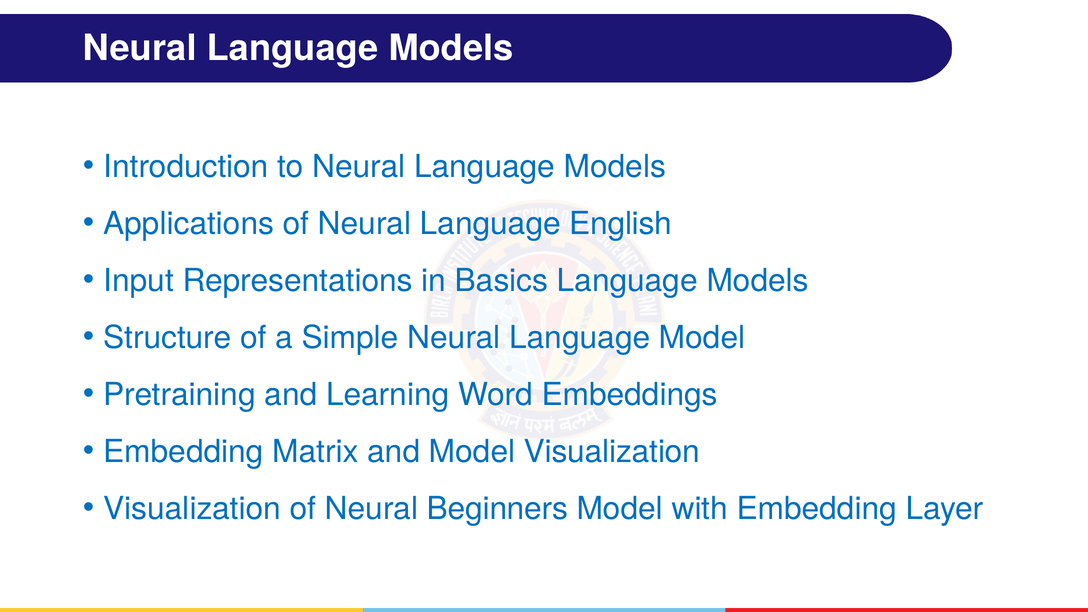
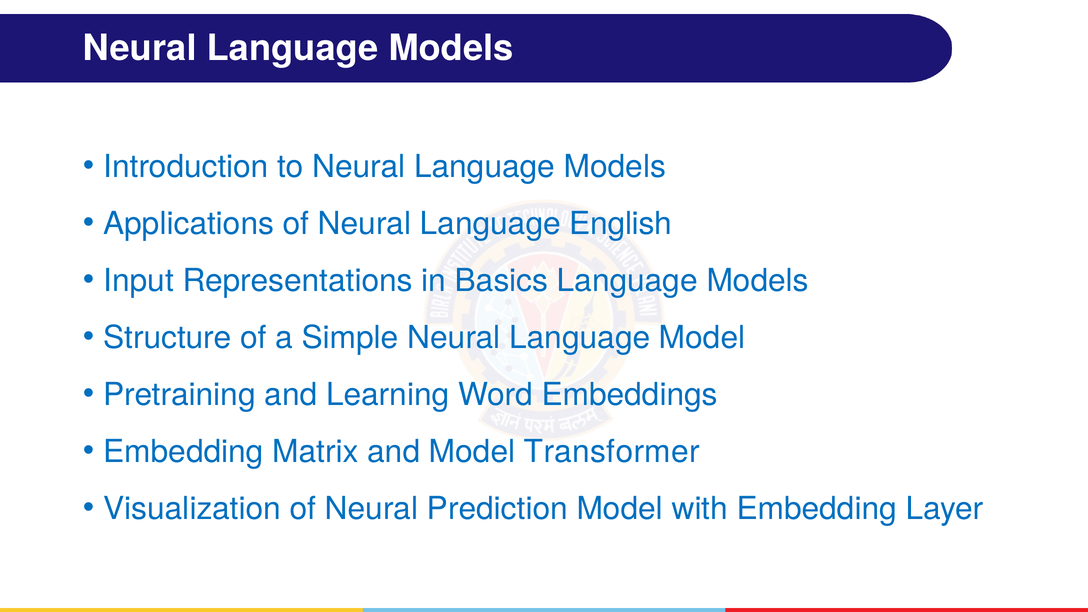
Model Visualization: Visualization -> Transformer
Beginners: Beginners -> Prediction
